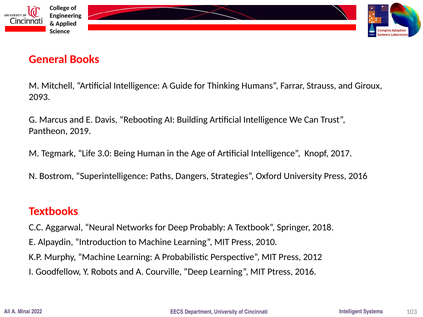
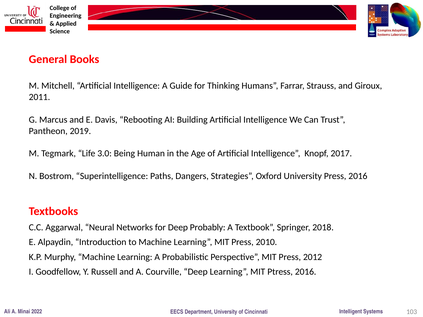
2093: 2093 -> 2011
Robots: Robots -> Russell
